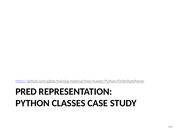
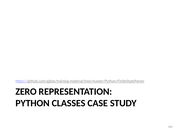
PRED: PRED -> ZERO
